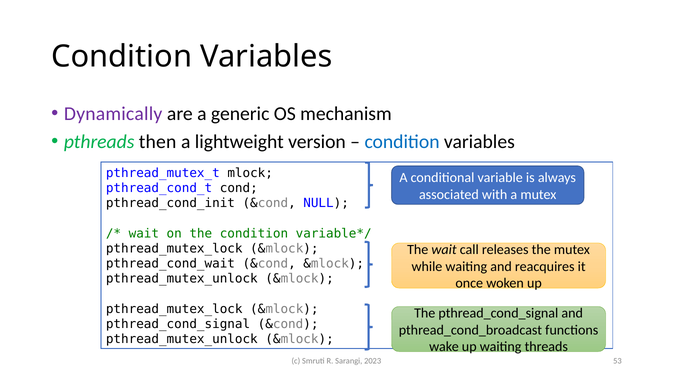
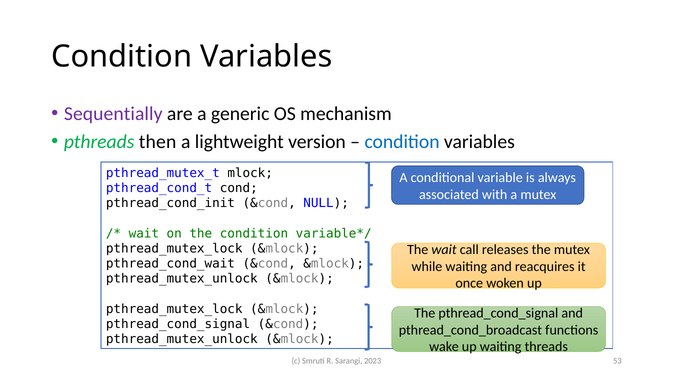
Dynamically: Dynamically -> Sequentially
